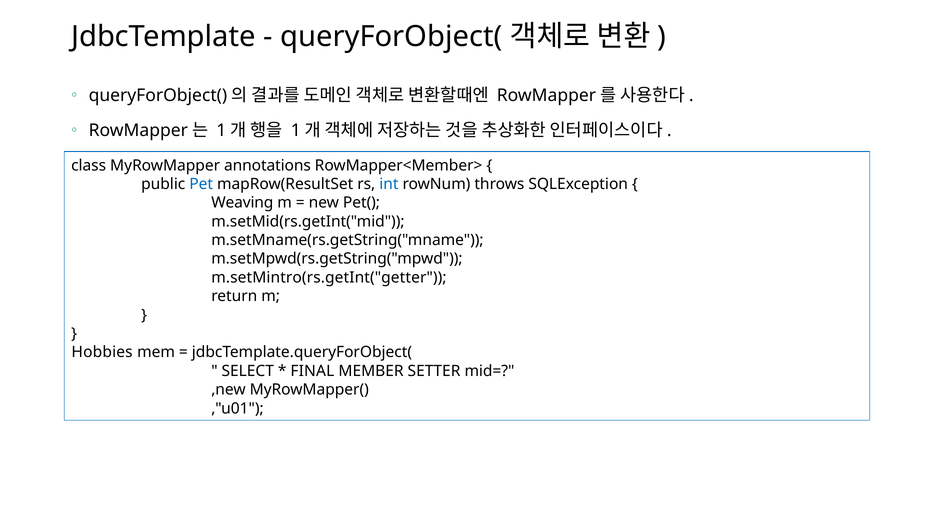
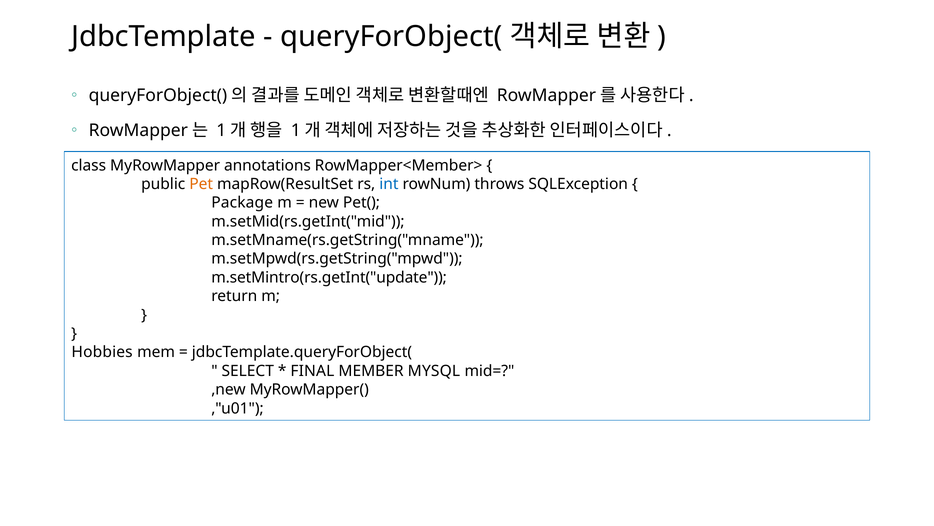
Pet colour: blue -> orange
Weaving: Weaving -> Package
m.setMintro(rs.getInt("getter: m.setMintro(rs.getInt("getter -> m.setMintro(rs.getInt("update
SETTER: SETTER -> MYSQL
